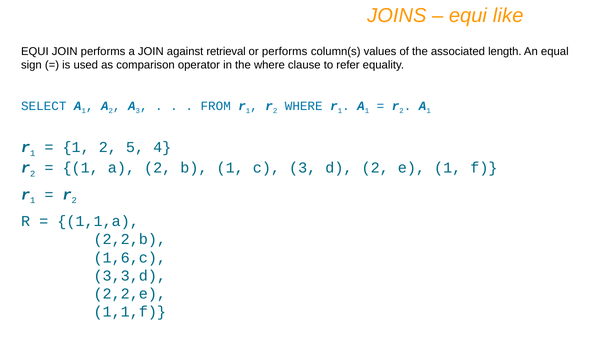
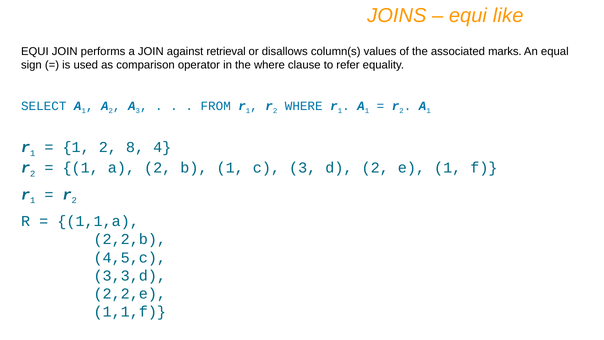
or performs: performs -> disallows
length: length -> marks
5: 5 -> 8
1,6,c: 1,6,c -> 4,5,c
